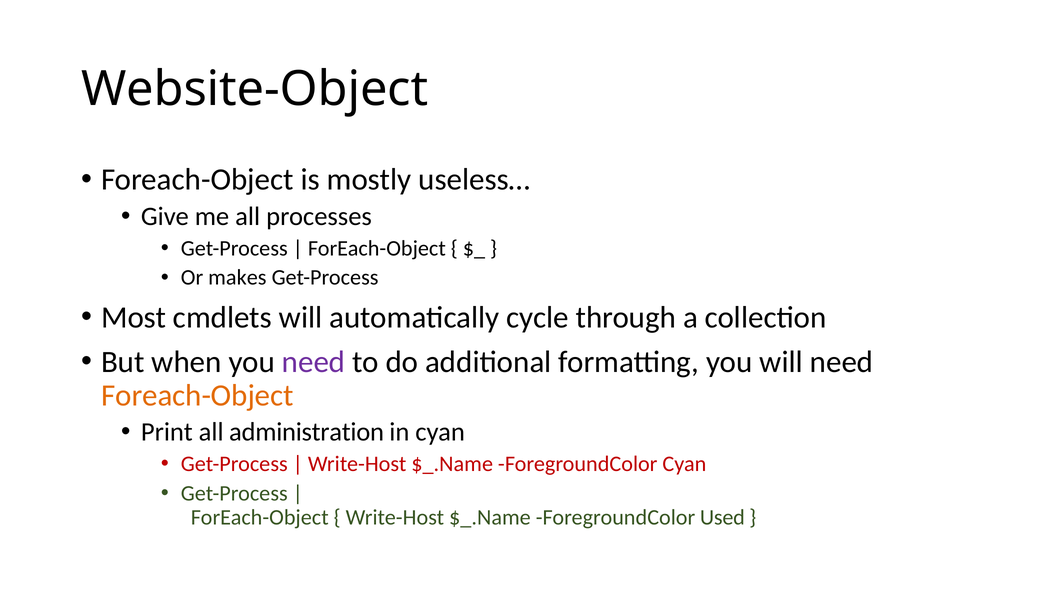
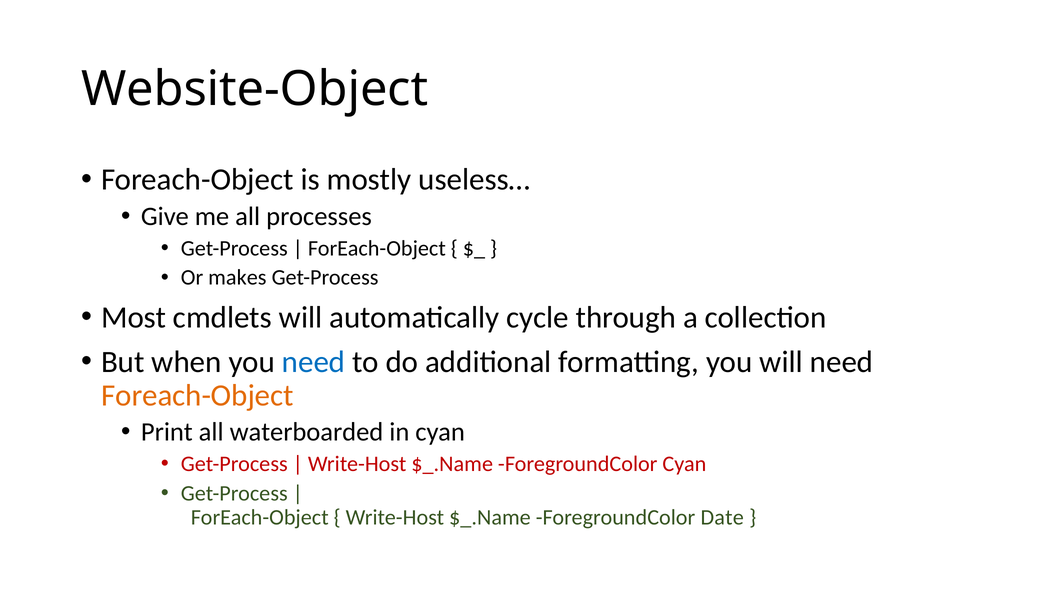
need at (314, 362) colour: purple -> blue
administration: administration -> waterboarded
Used: Used -> Date
